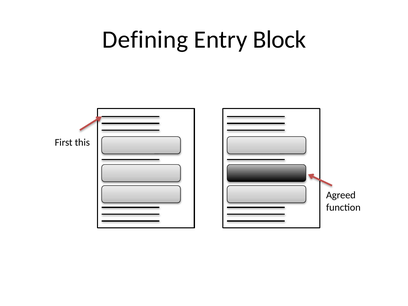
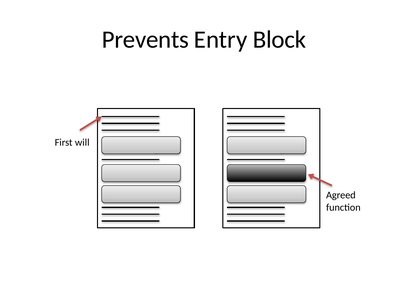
Defining: Defining -> Prevents
this: this -> will
